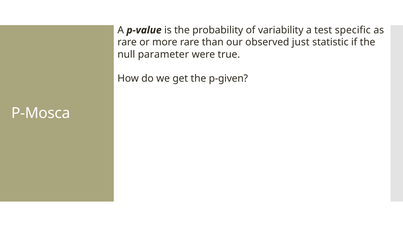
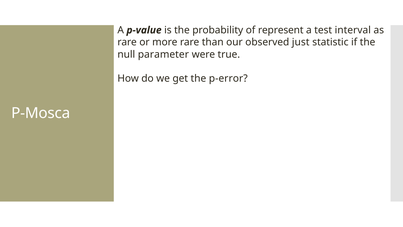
variability: variability -> represent
specific: specific -> interval
p-given: p-given -> p-error
